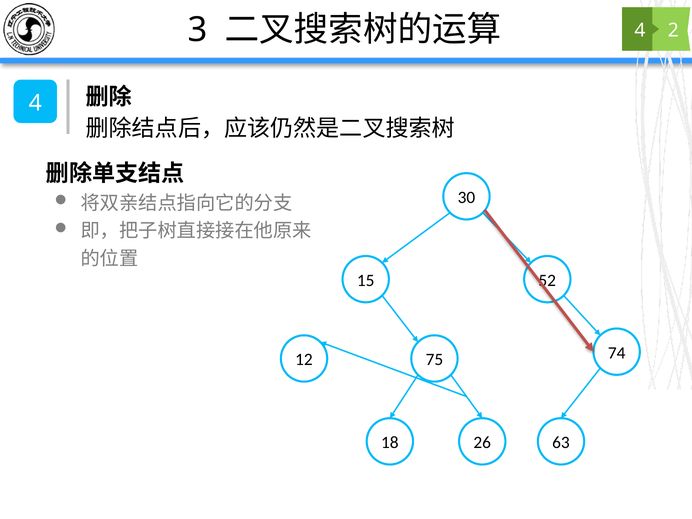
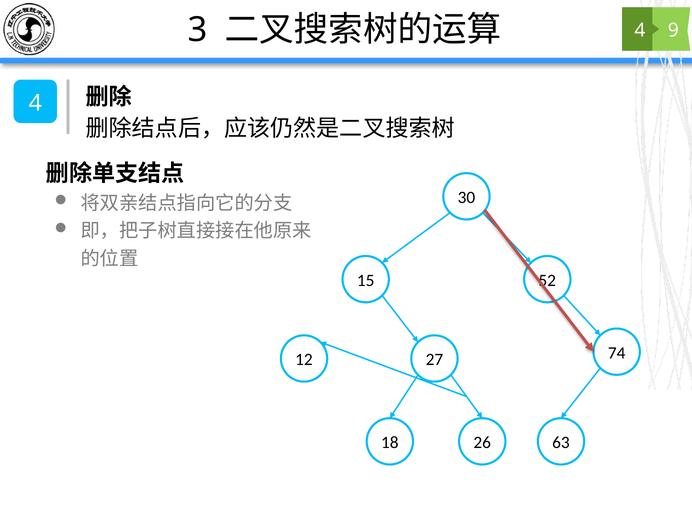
2: 2 -> 9
75: 75 -> 27
